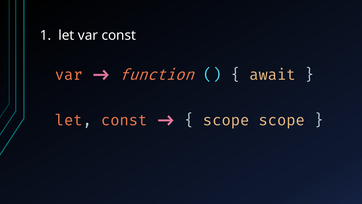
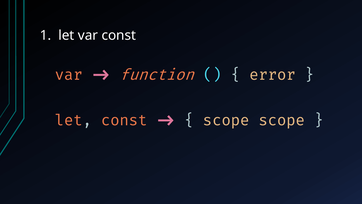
await: await -> error
